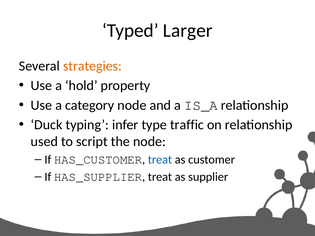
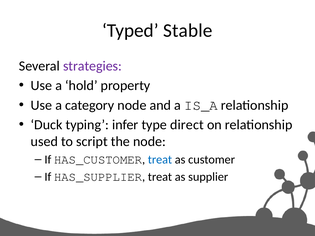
Larger: Larger -> Stable
strategies colour: orange -> purple
traffic: traffic -> direct
